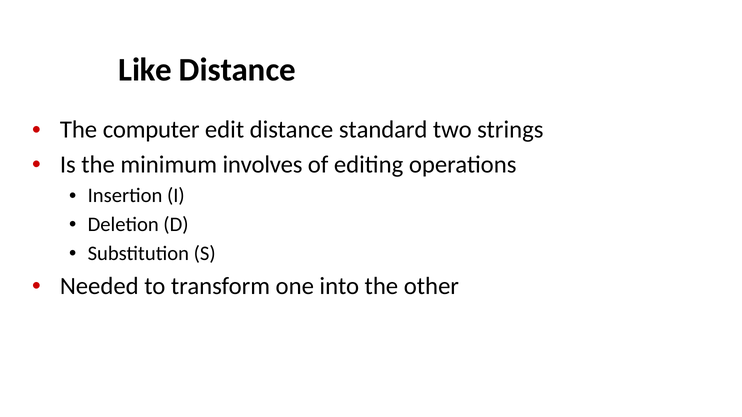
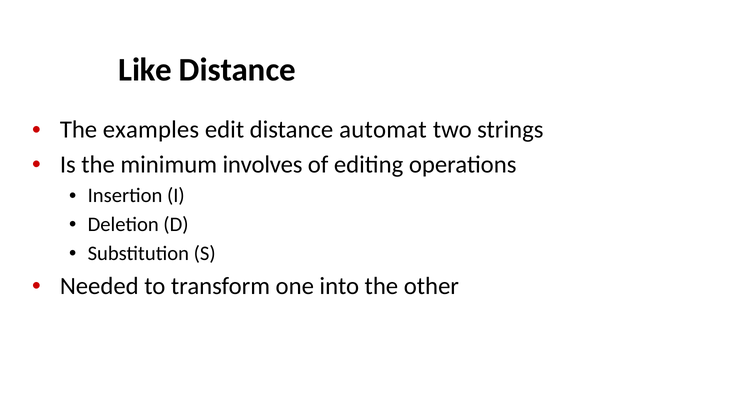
computer: computer -> examples
standard: standard -> automat
